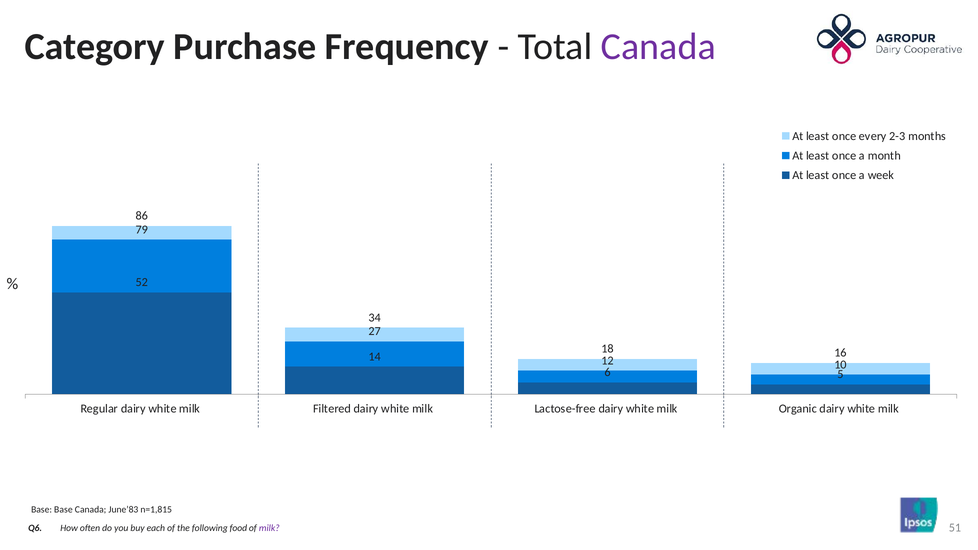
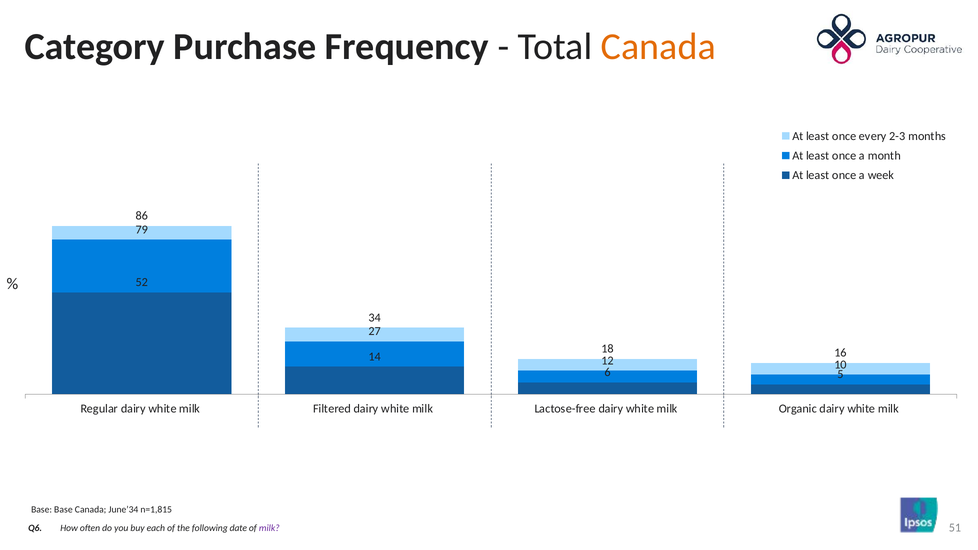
Canada at (658, 47) colour: purple -> orange
June’83: June’83 -> June’34
food: food -> date
